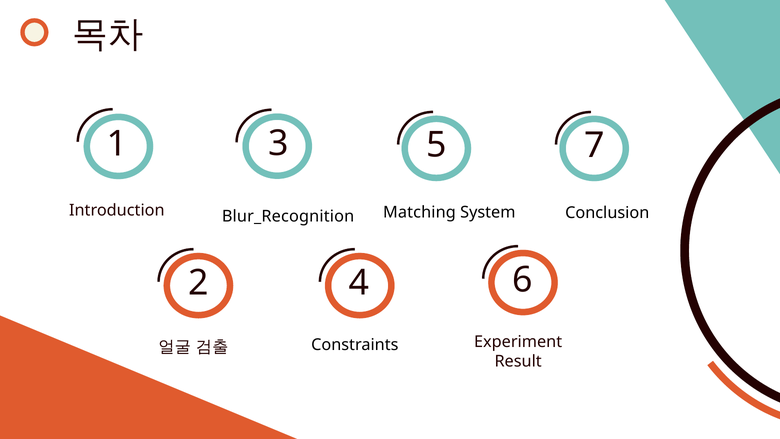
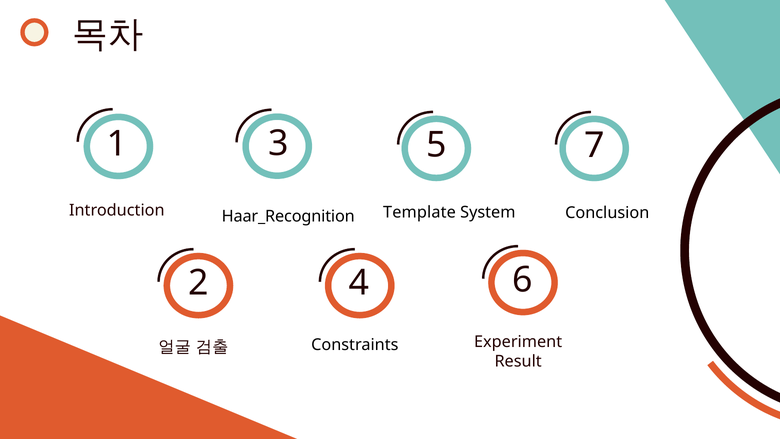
Matching: Matching -> Template
Blur_Recognition: Blur_Recognition -> Haar_Recognition
